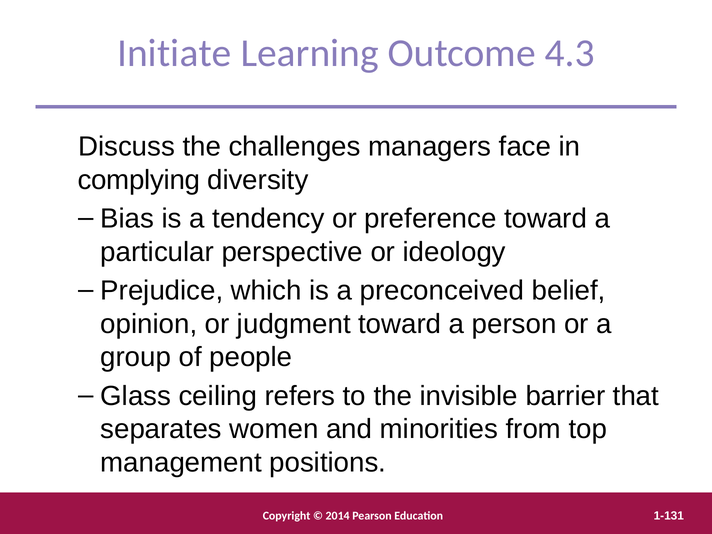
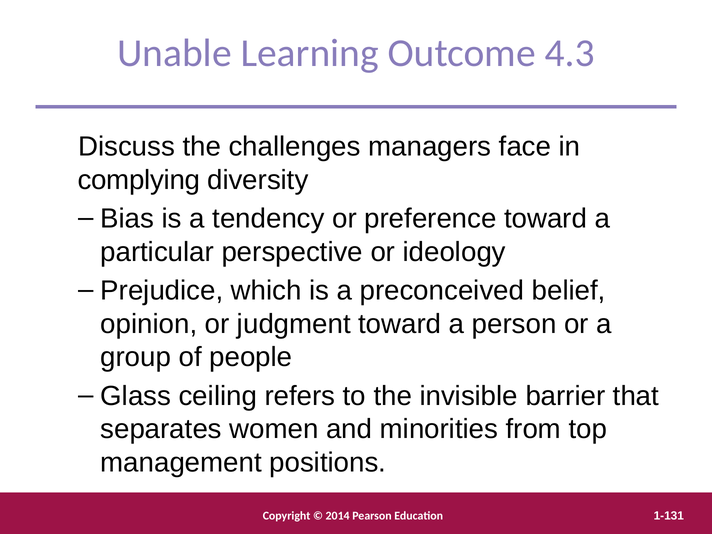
Initiate: Initiate -> Unable
